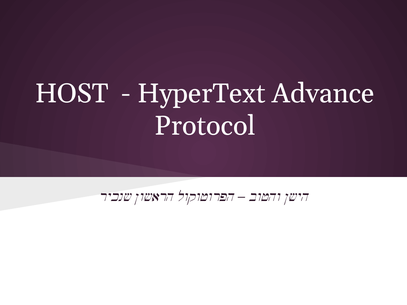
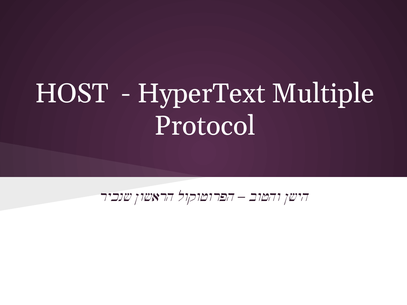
Advance: Advance -> Multiple
